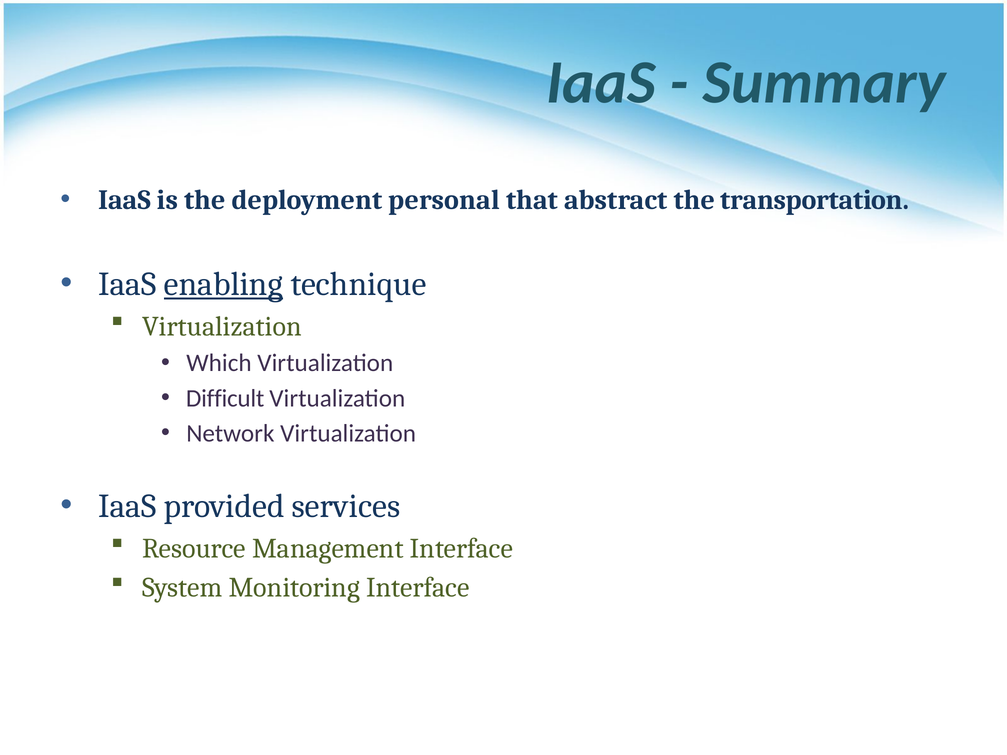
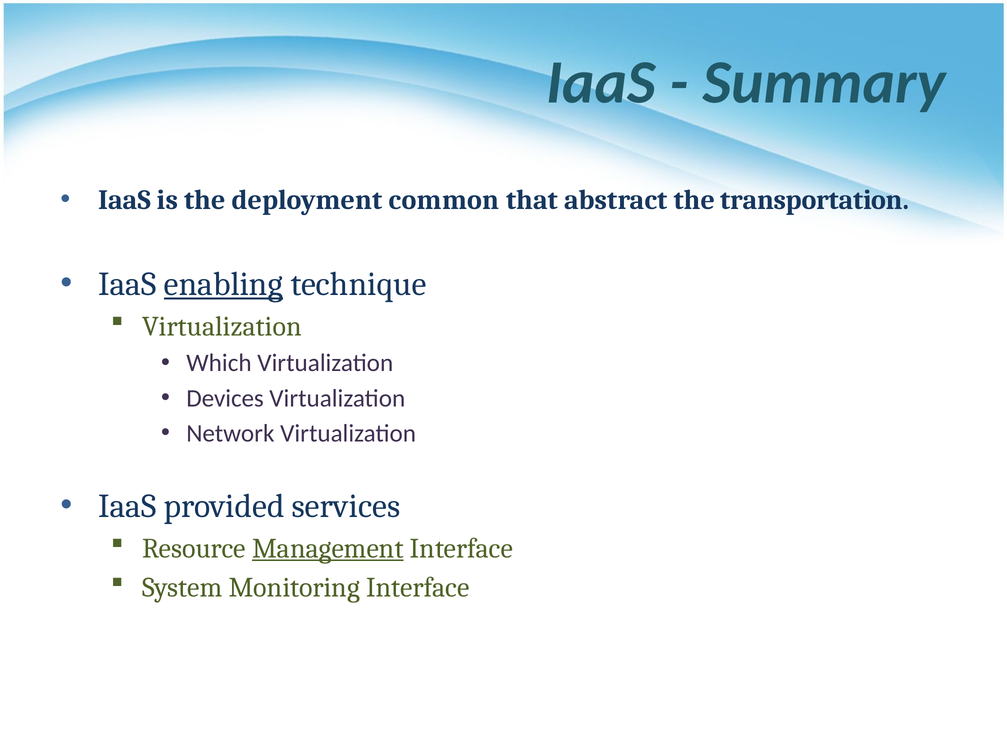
personal: personal -> common
Difficult: Difficult -> Devices
Management underline: none -> present
